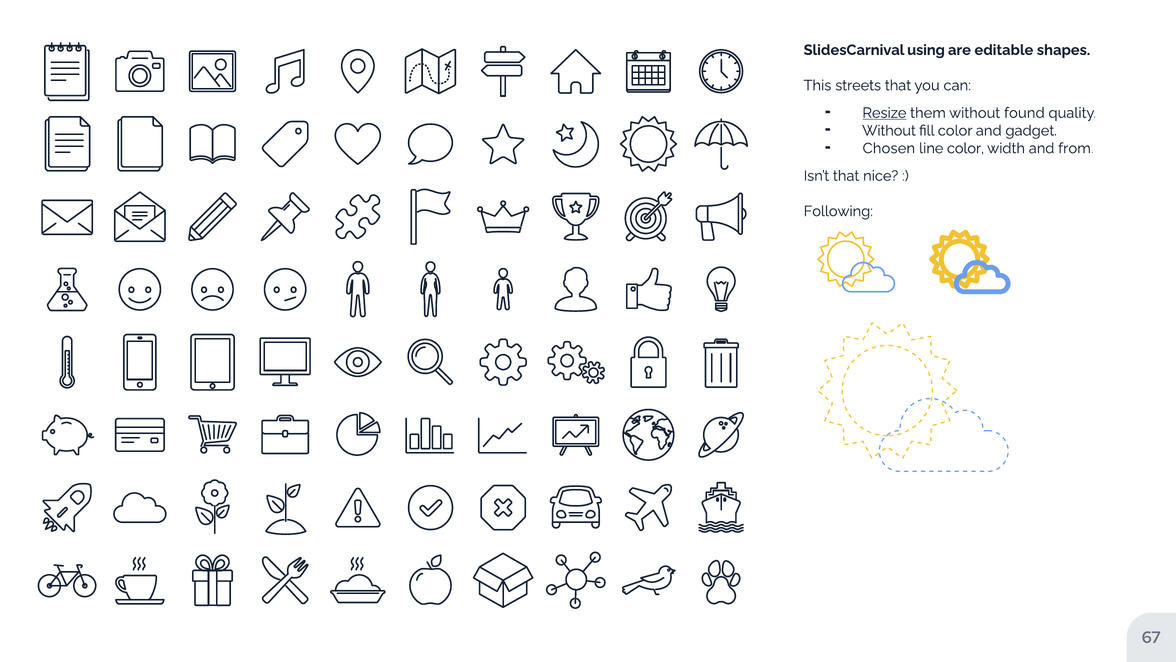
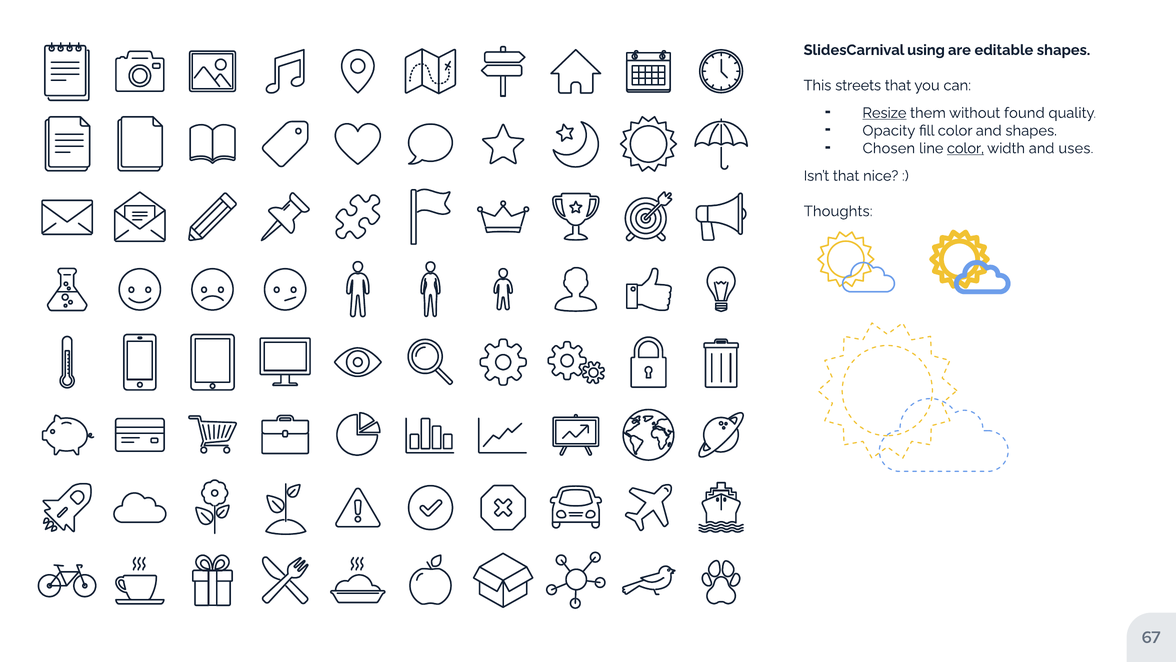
Without at (889, 131): Without -> Opacity
and gadget: gadget -> shapes
color at (966, 148) underline: none -> present
from: from -> uses
Following: Following -> Thoughts
